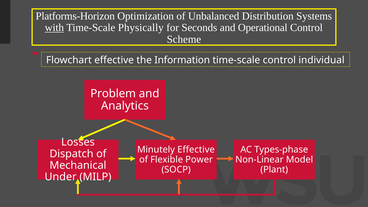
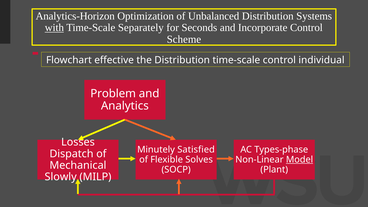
Platforms-Horizon: Platforms-Horizon -> Analytics-Horizon
Physically: Physically -> Separately
Operational: Operational -> Incorporate
the Information: Information -> Distribution
Minutely Effective: Effective -> Satisfied
Power: Power -> Solves
Model underline: none -> present
Under: Under -> Slowly
